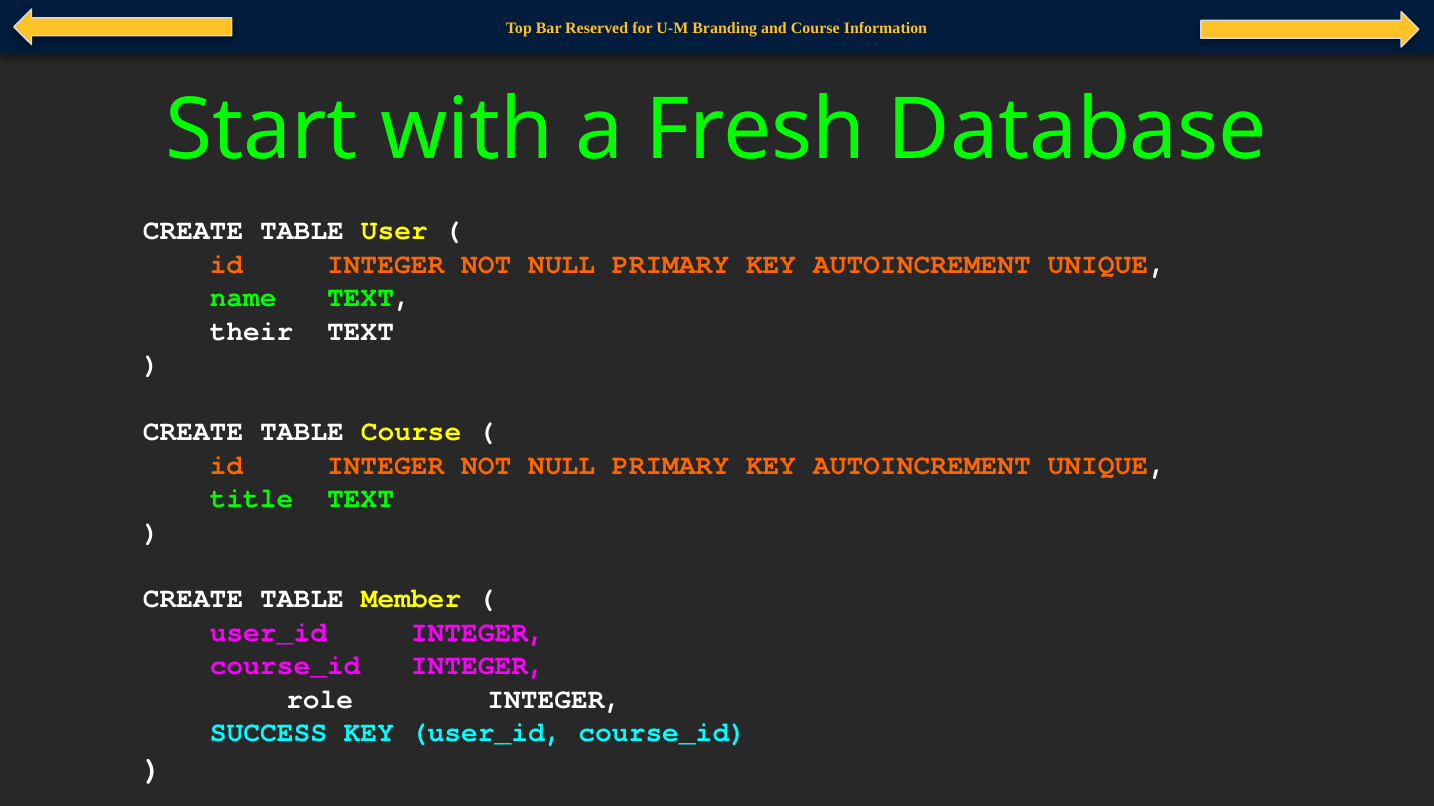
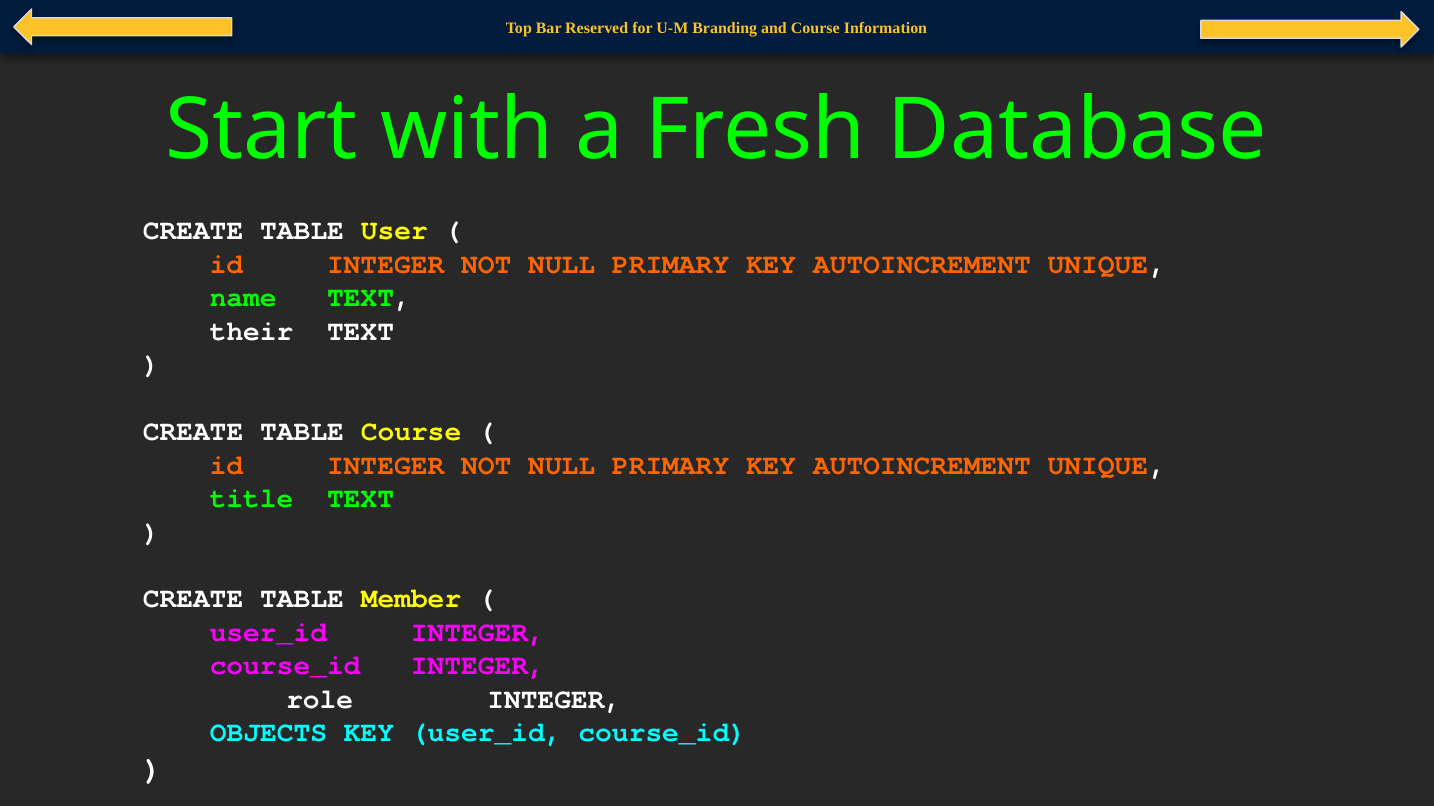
SUCCESS: SUCCESS -> OBJECTS
